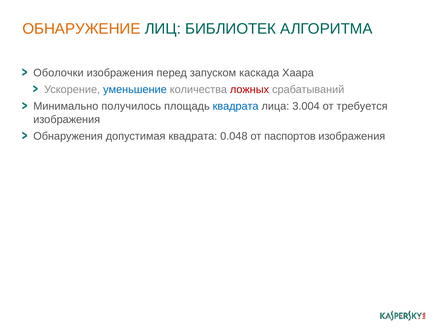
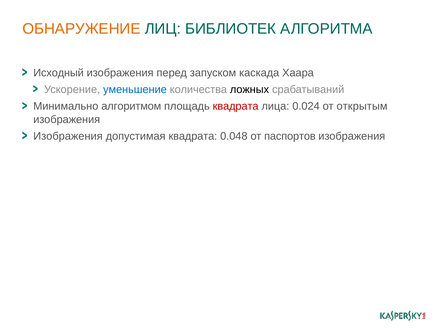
Оболочки: Оболочки -> Исходный
ложных colour: red -> black
получилось: получилось -> алгоритмом
квадрата at (236, 106) colour: blue -> red
3.004: 3.004 -> 0.024
требуется: требуется -> открытым
Обнаружения at (68, 136): Обнаружения -> Изображения
